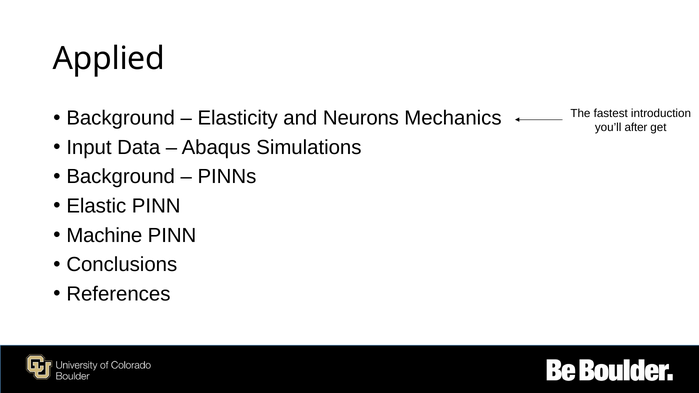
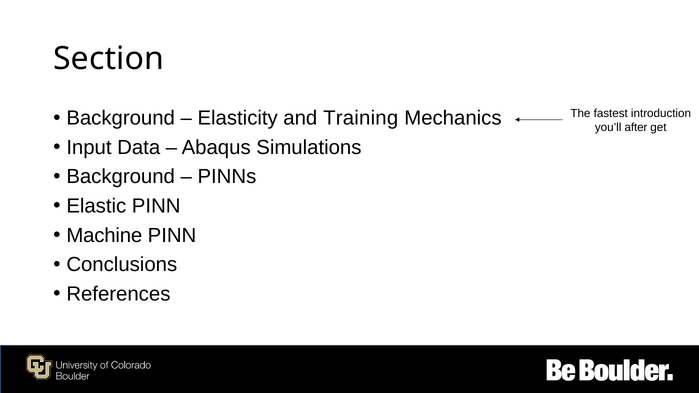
Applied: Applied -> Section
Neurons: Neurons -> Training
